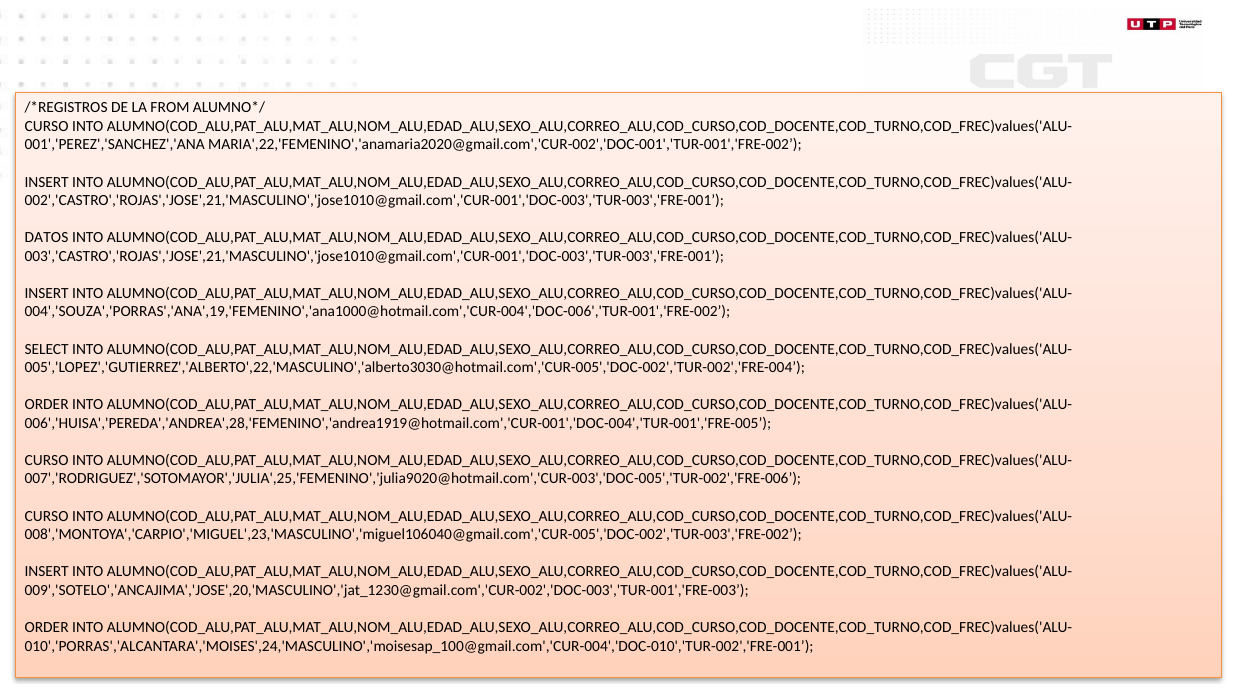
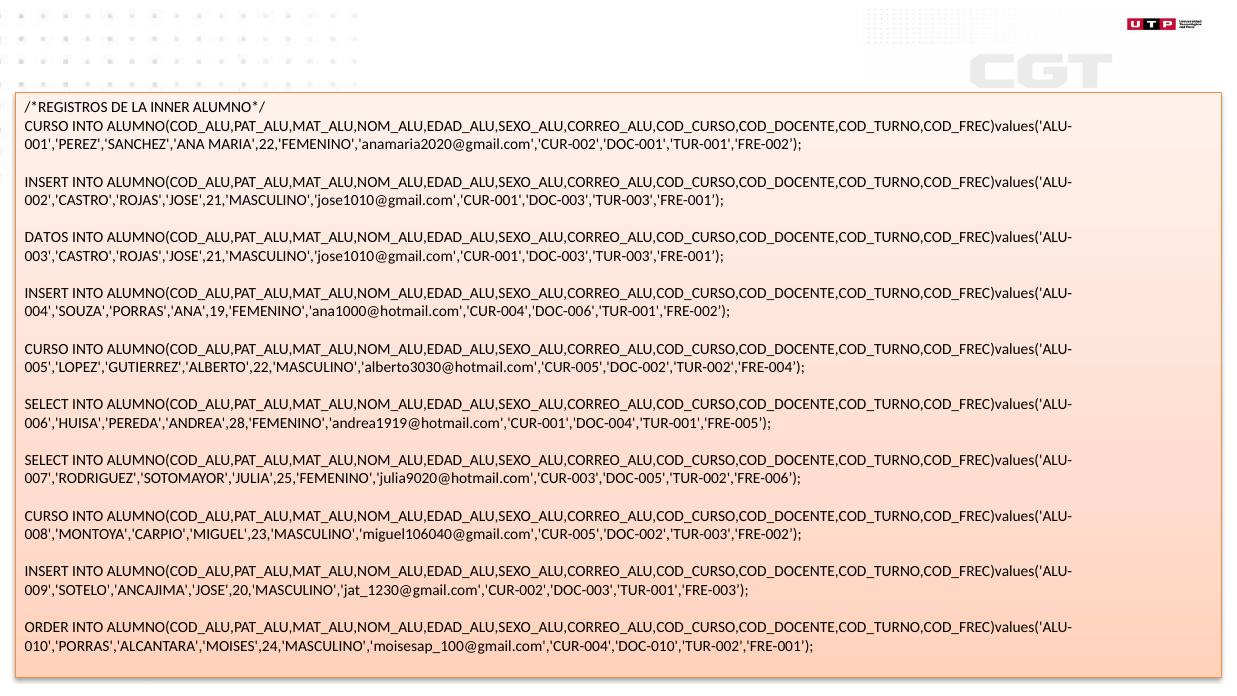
FROM: FROM -> INNER
SELECT at (47, 349): SELECT -> CURSO
ORDER at (47, 405): ORDER -> SELECT
CURSO at (47, 460): CURSO -> SELECT
